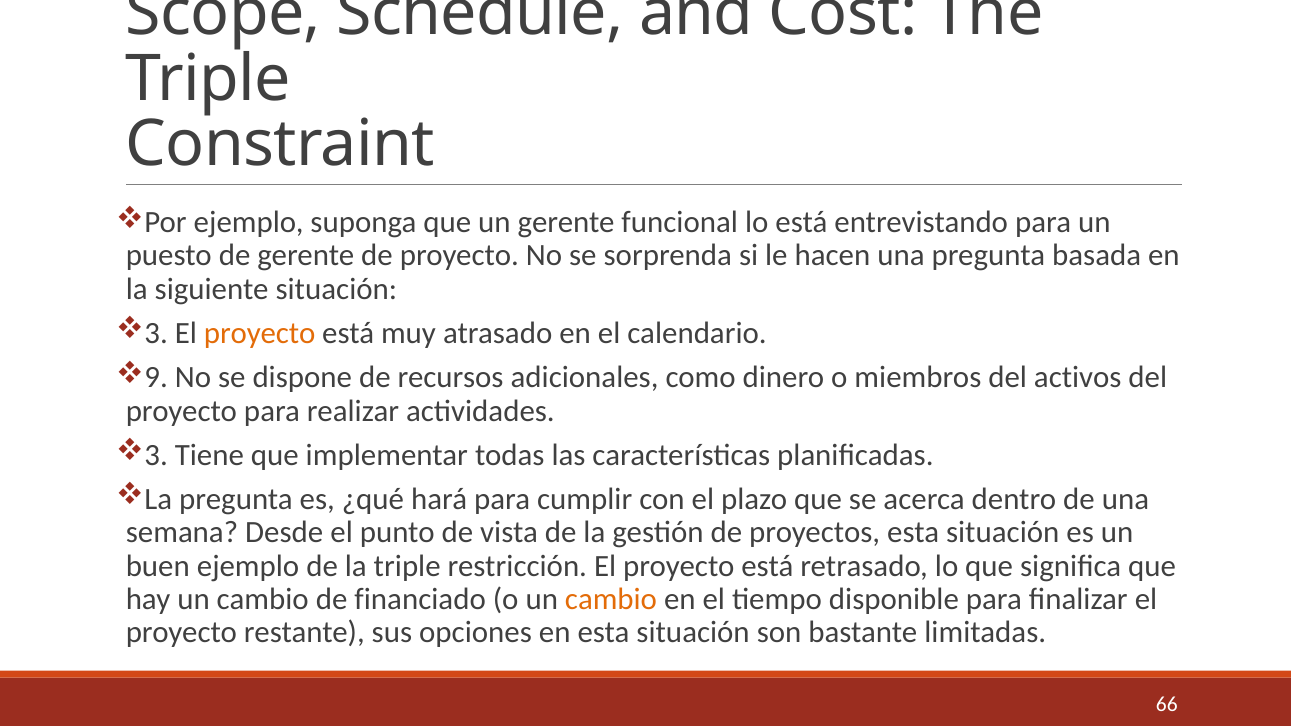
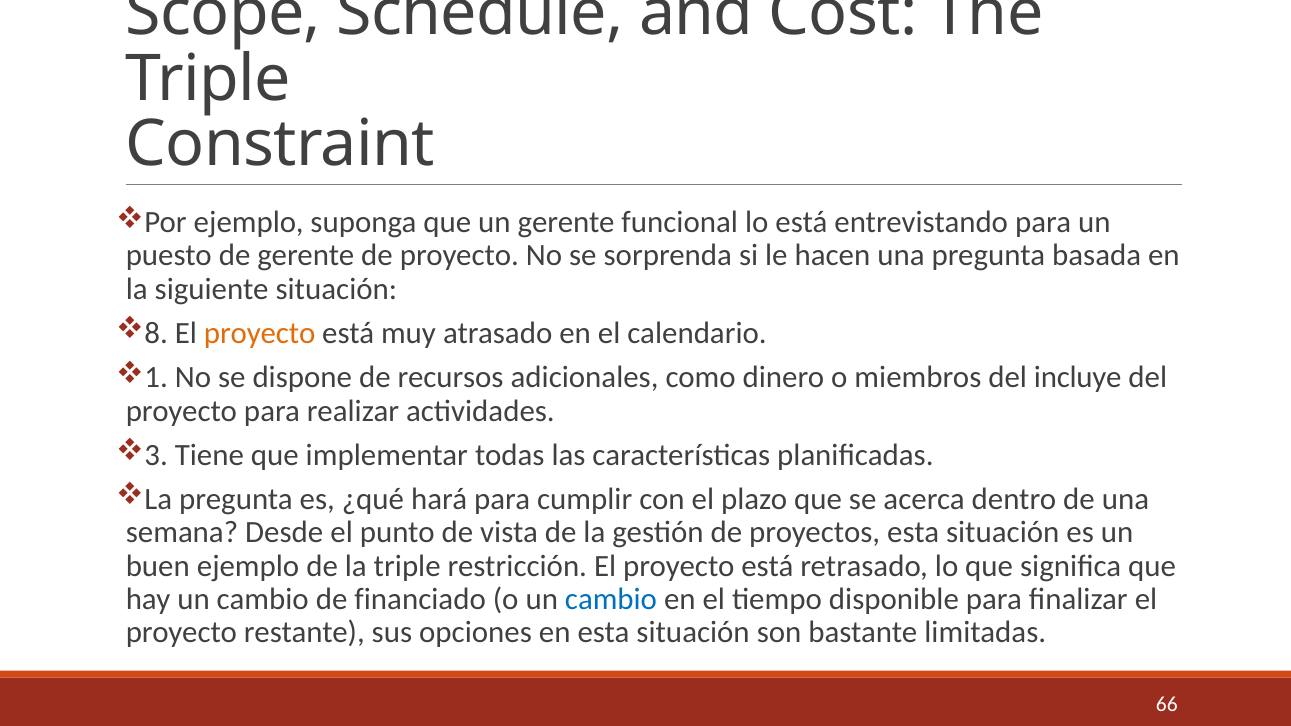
3 at (156, 333): 3 -> 8
9: 9 -> 1
activos: activos -> incluye
cambio at (611, 599) colour: orange -> blue
